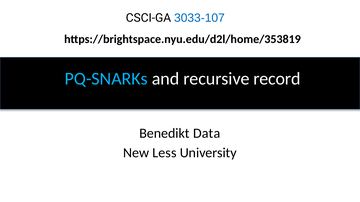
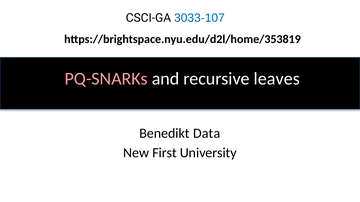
PQ-SNARKs colour: light blue -> pink
record: record -> leaves
Less: Less -> First
